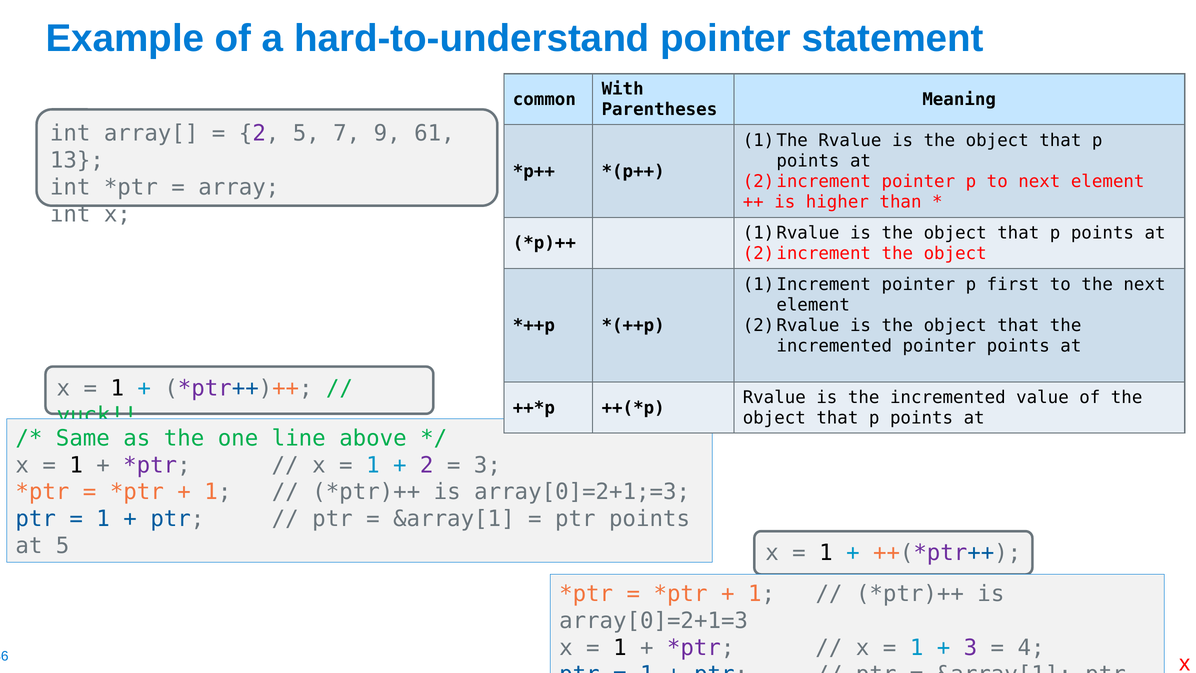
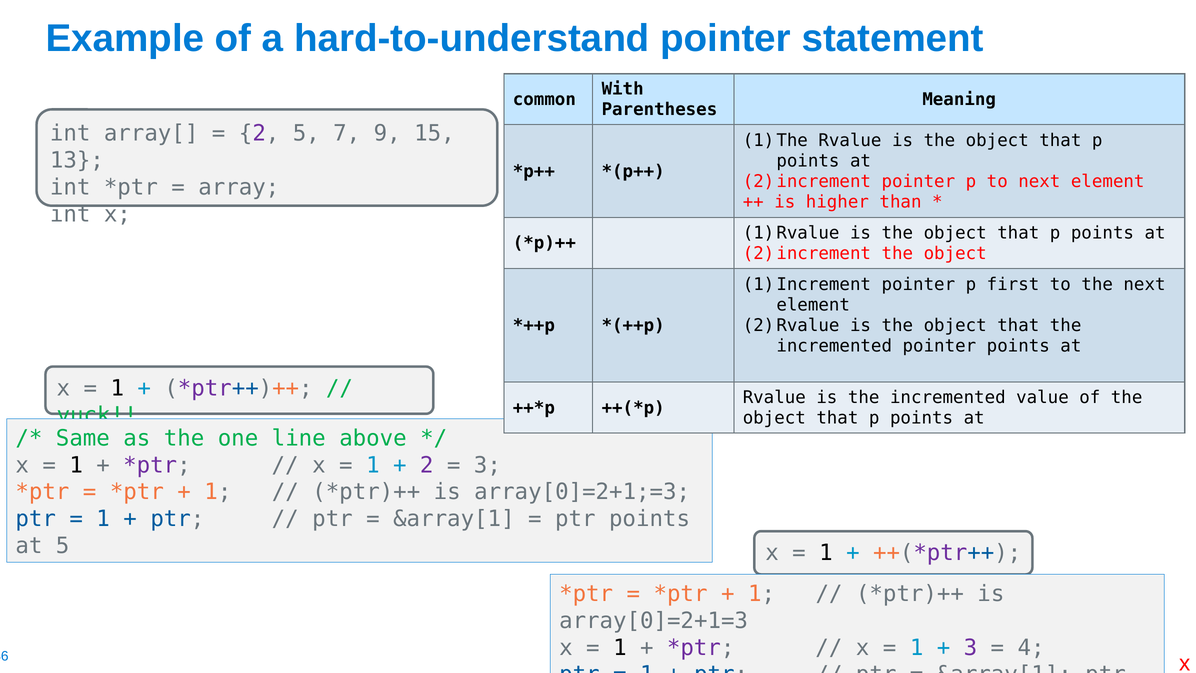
61: 61 -> 15
